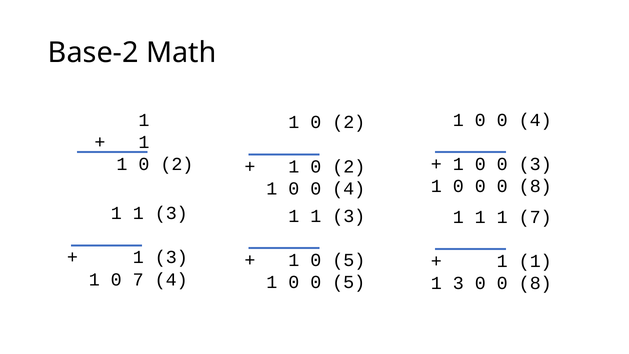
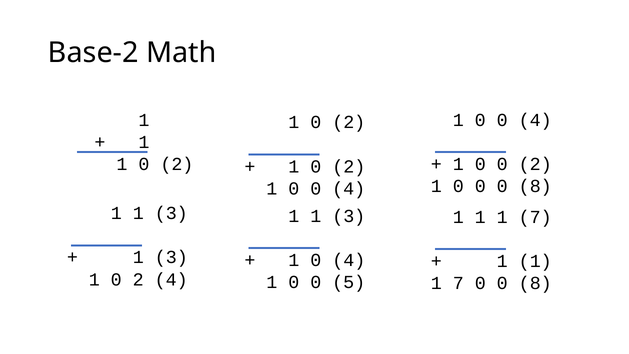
0 0 3: 3 -> 2
1 0 5: 5 -> 4
7 at (138, 279): 7 -> 2
3 at (458, 283): 3 -> 7
